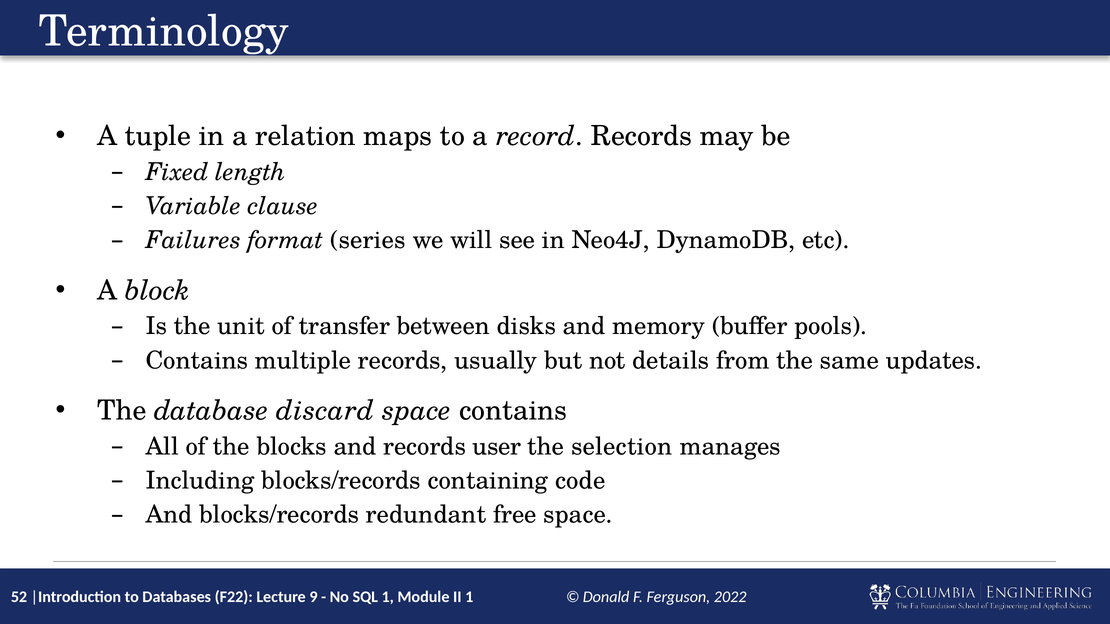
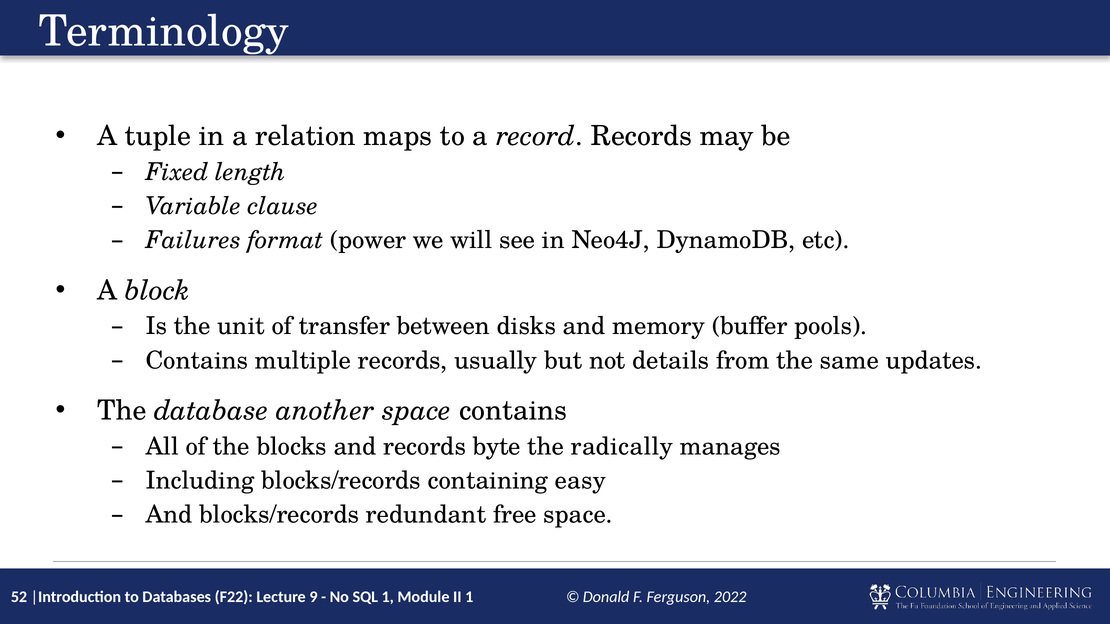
series: series -> power
discard: discard -> another
user: user -> byte
selection: selection -> radically
code: code -> easy
